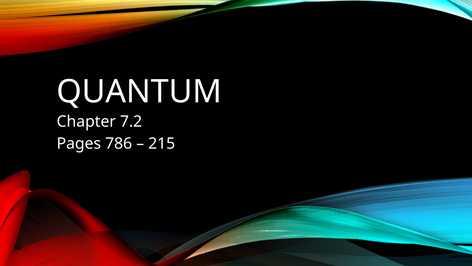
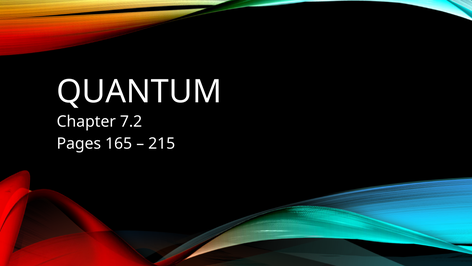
786: 786 -> 165
